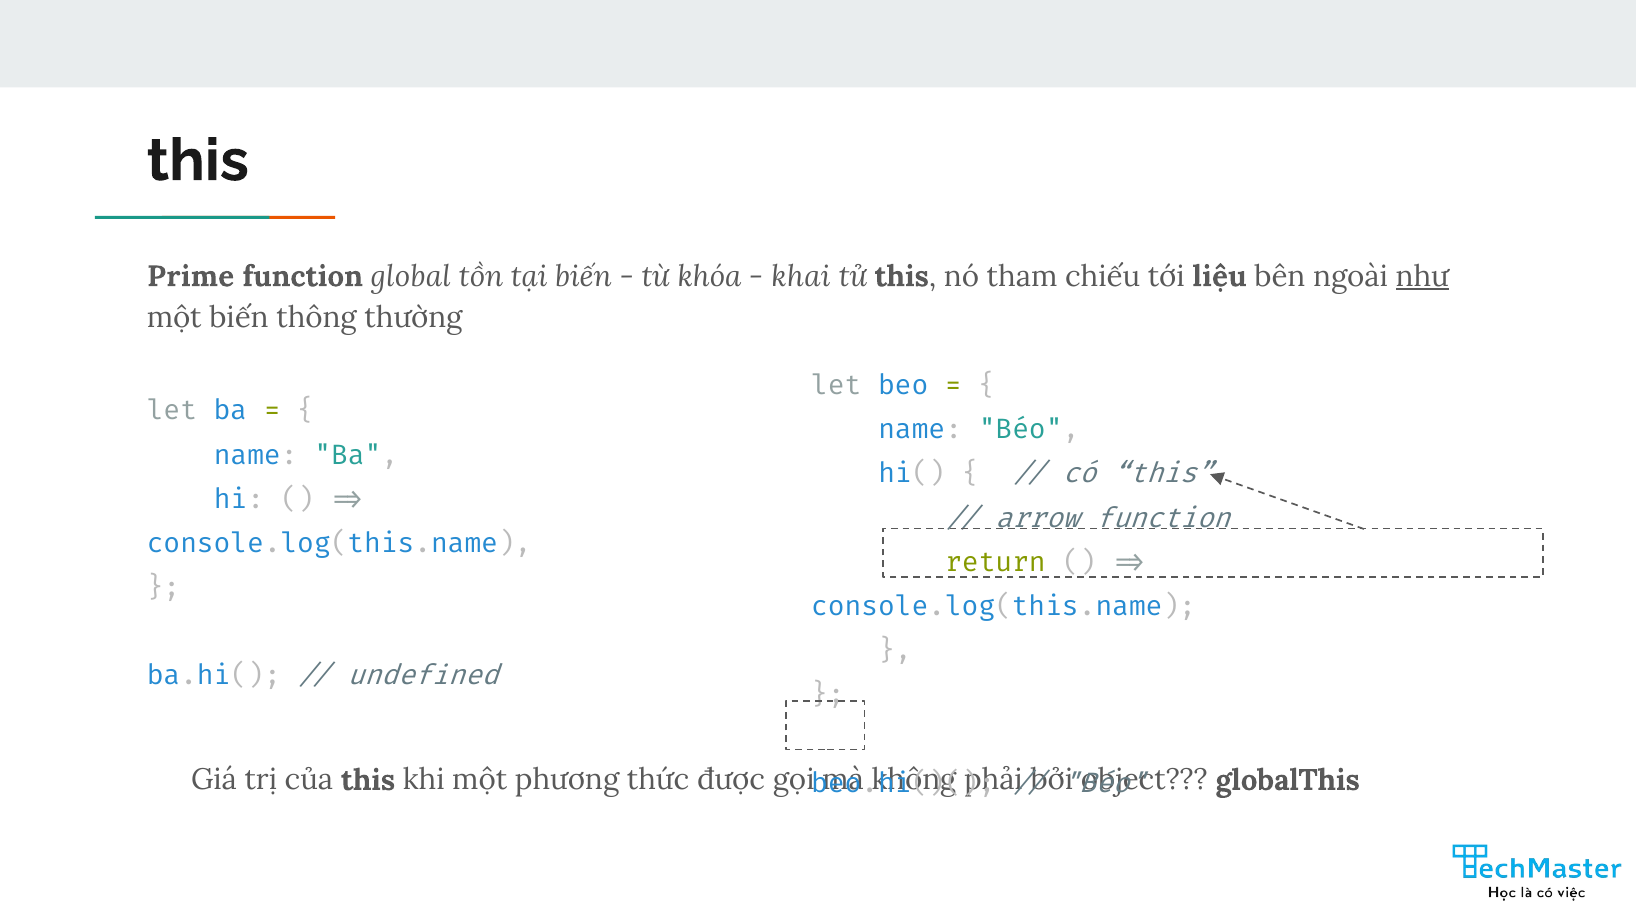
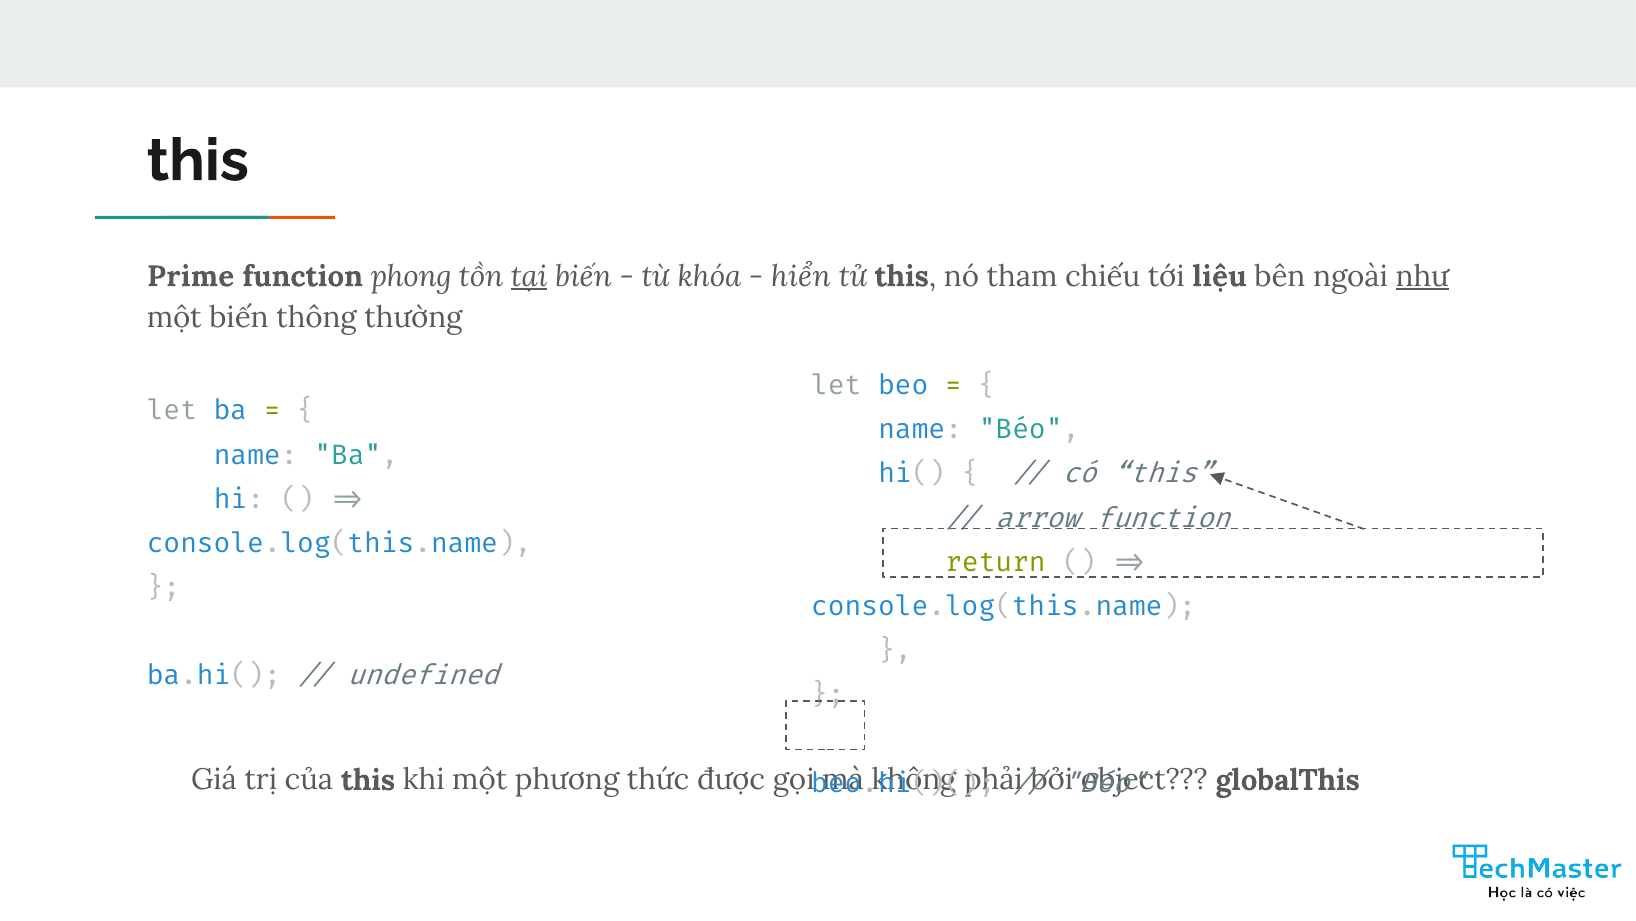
global: global -> phong
tại underline: none -> present
khai: khai -> hiển
